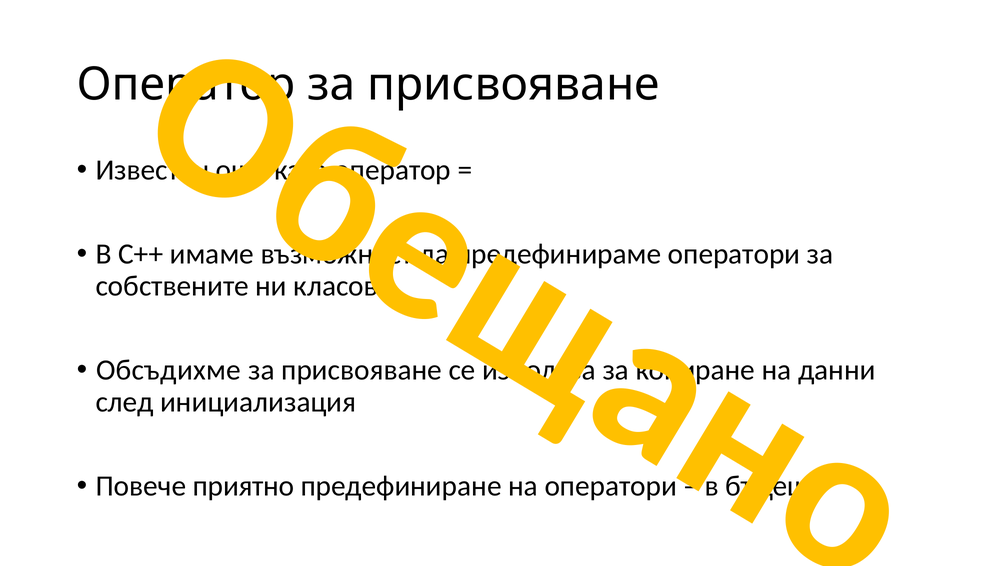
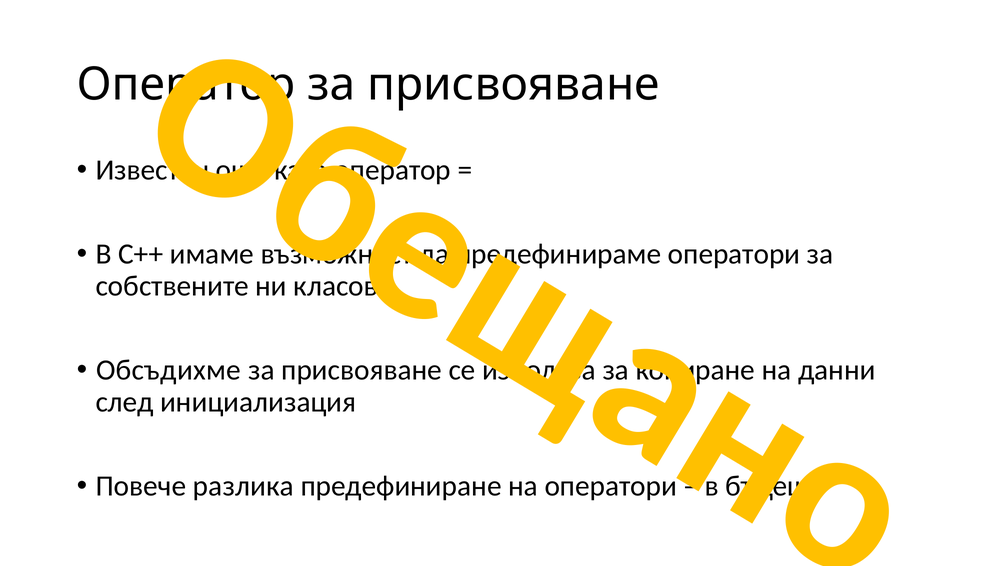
приятно: приятно -> разлика
